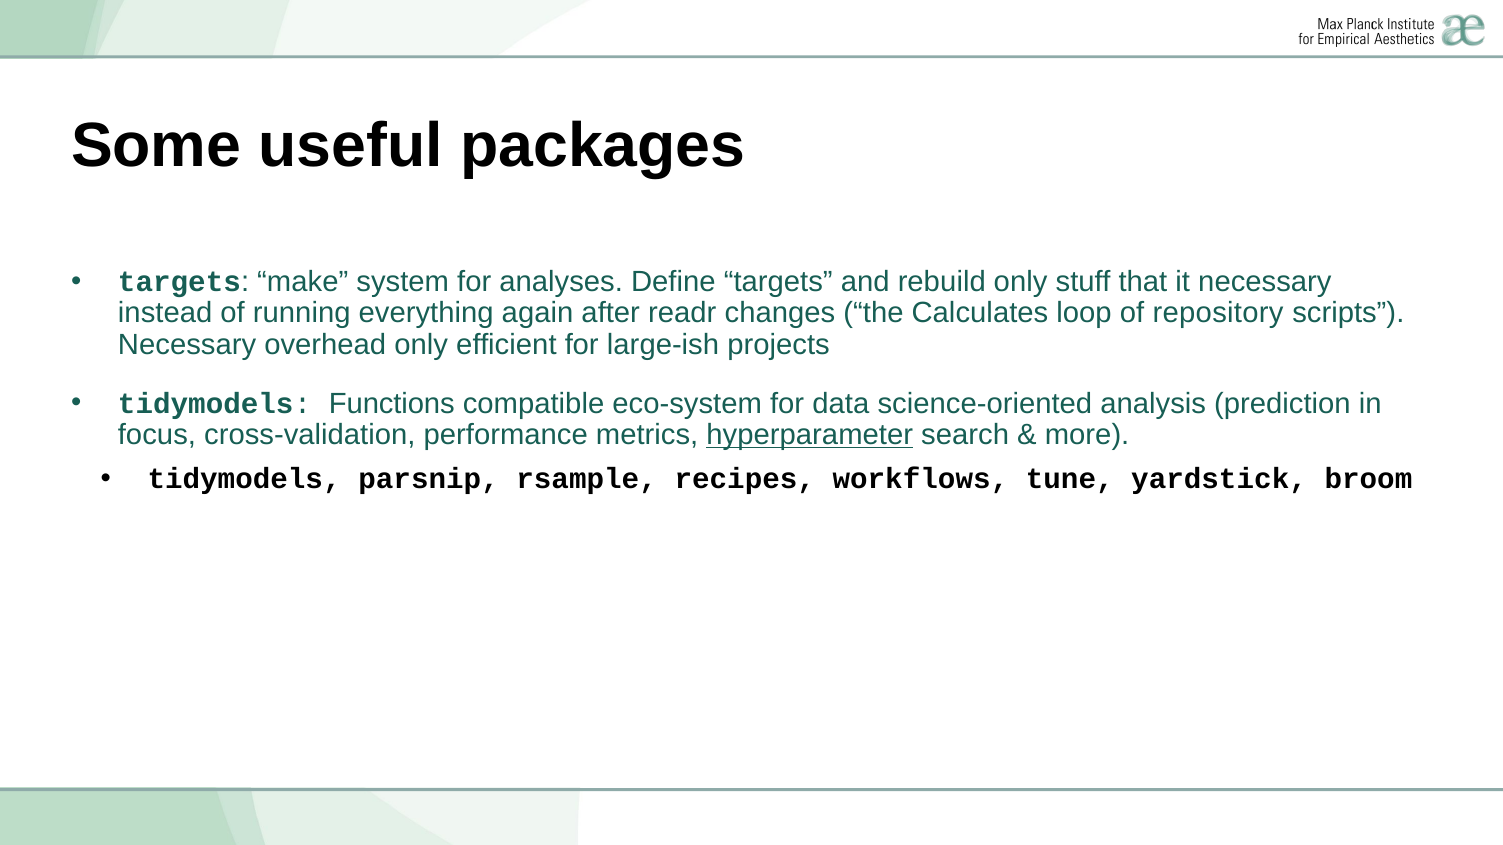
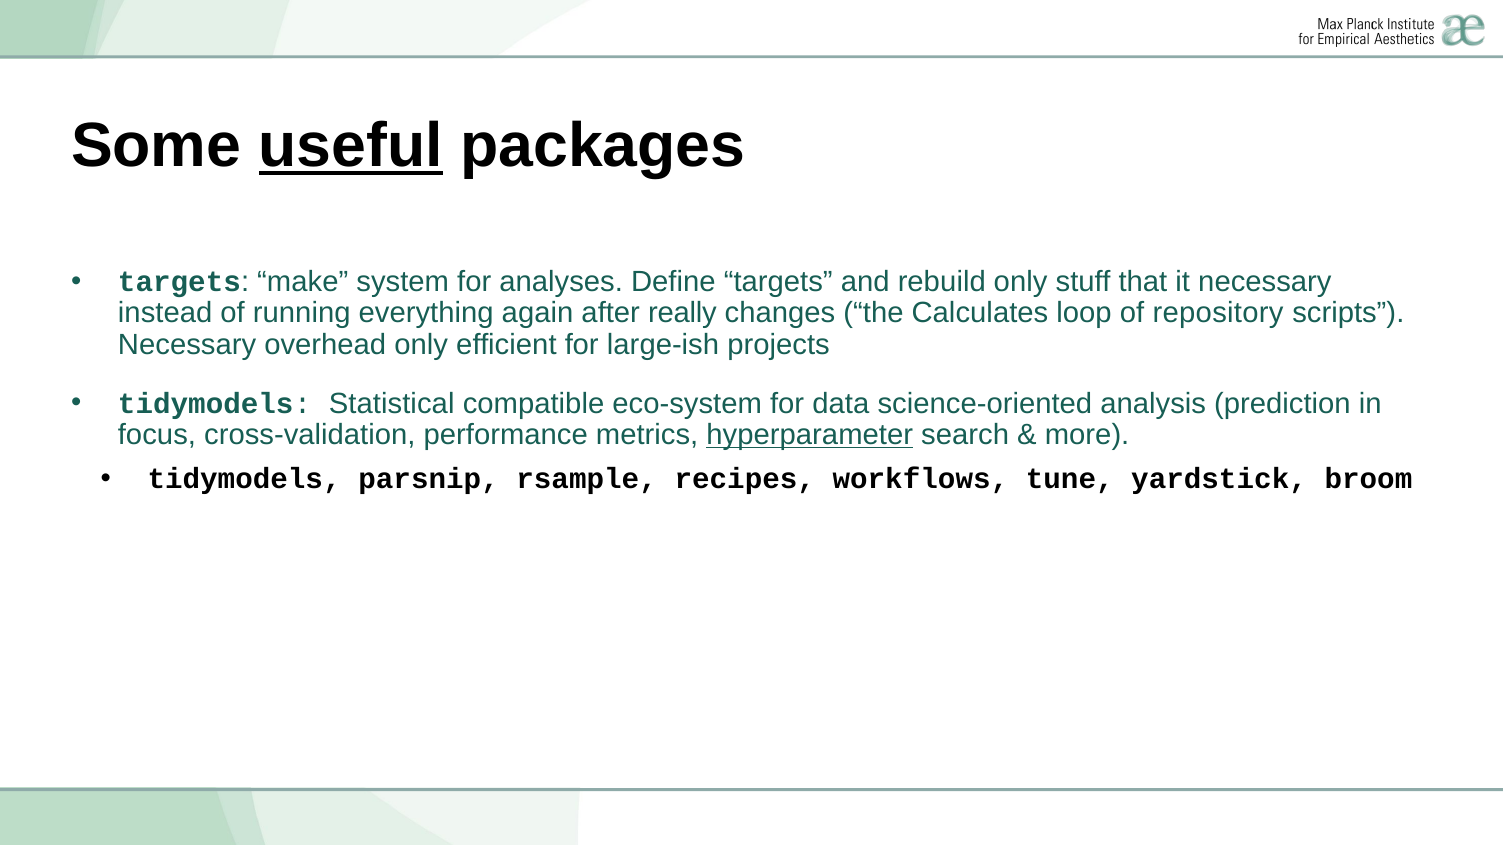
useful underline: none -> present
readr: readr -> really
Functions: Functions -> Statistical
